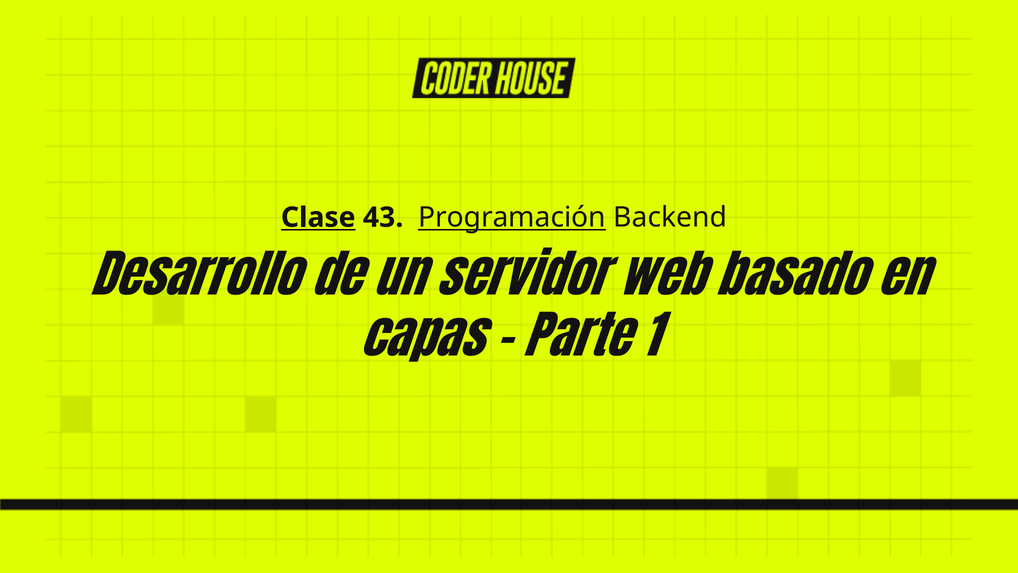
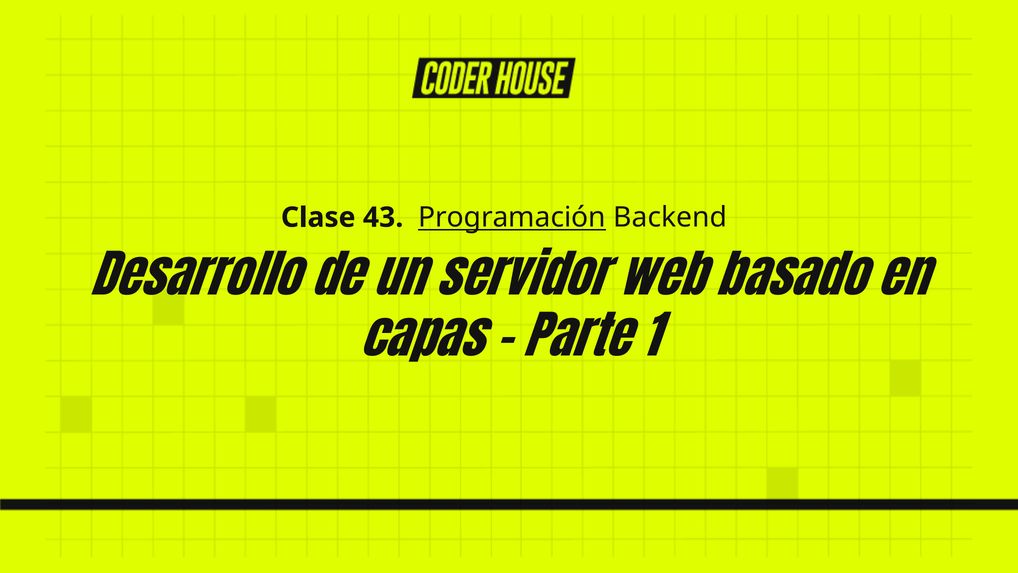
Clase underline: present -> none
